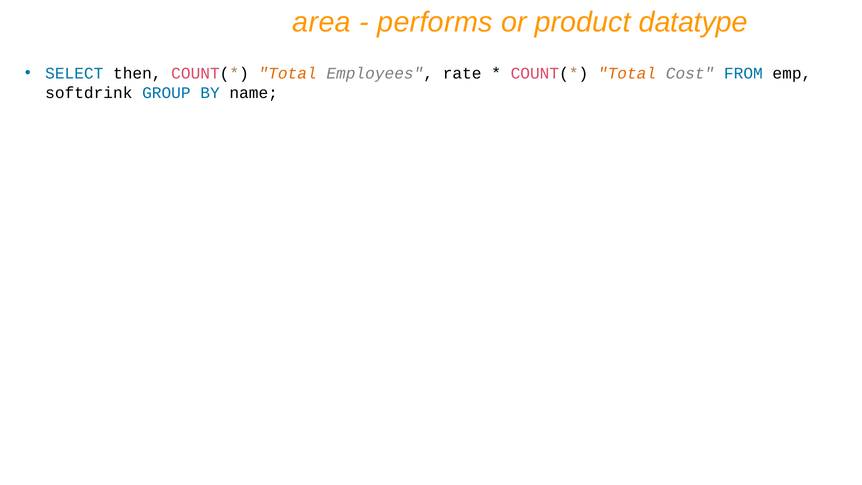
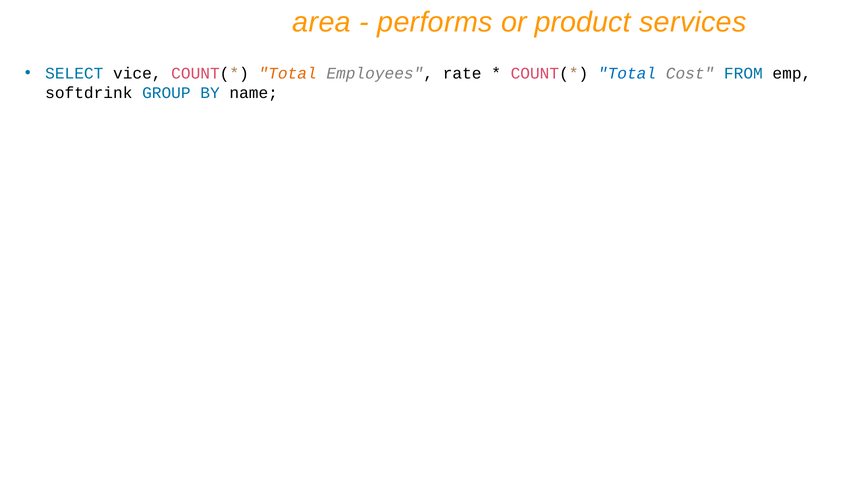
datatype: datatype -> services
then: then -> vice
Total at (627, 73) colour: orange -> blue
